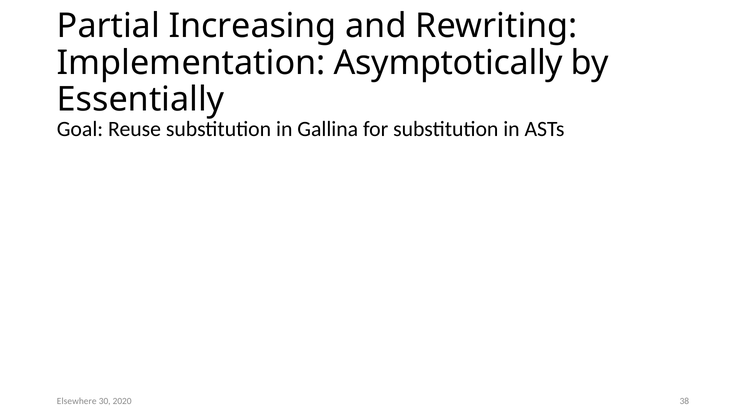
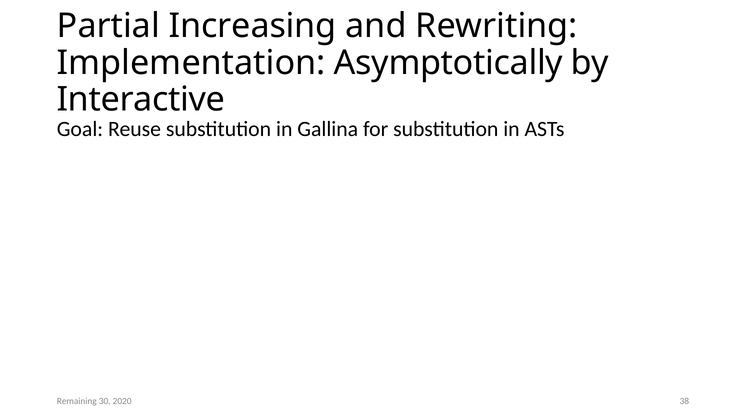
Essentially: Essentially -> Interactive
Elsewhere: Elsewhere -> Remaining
